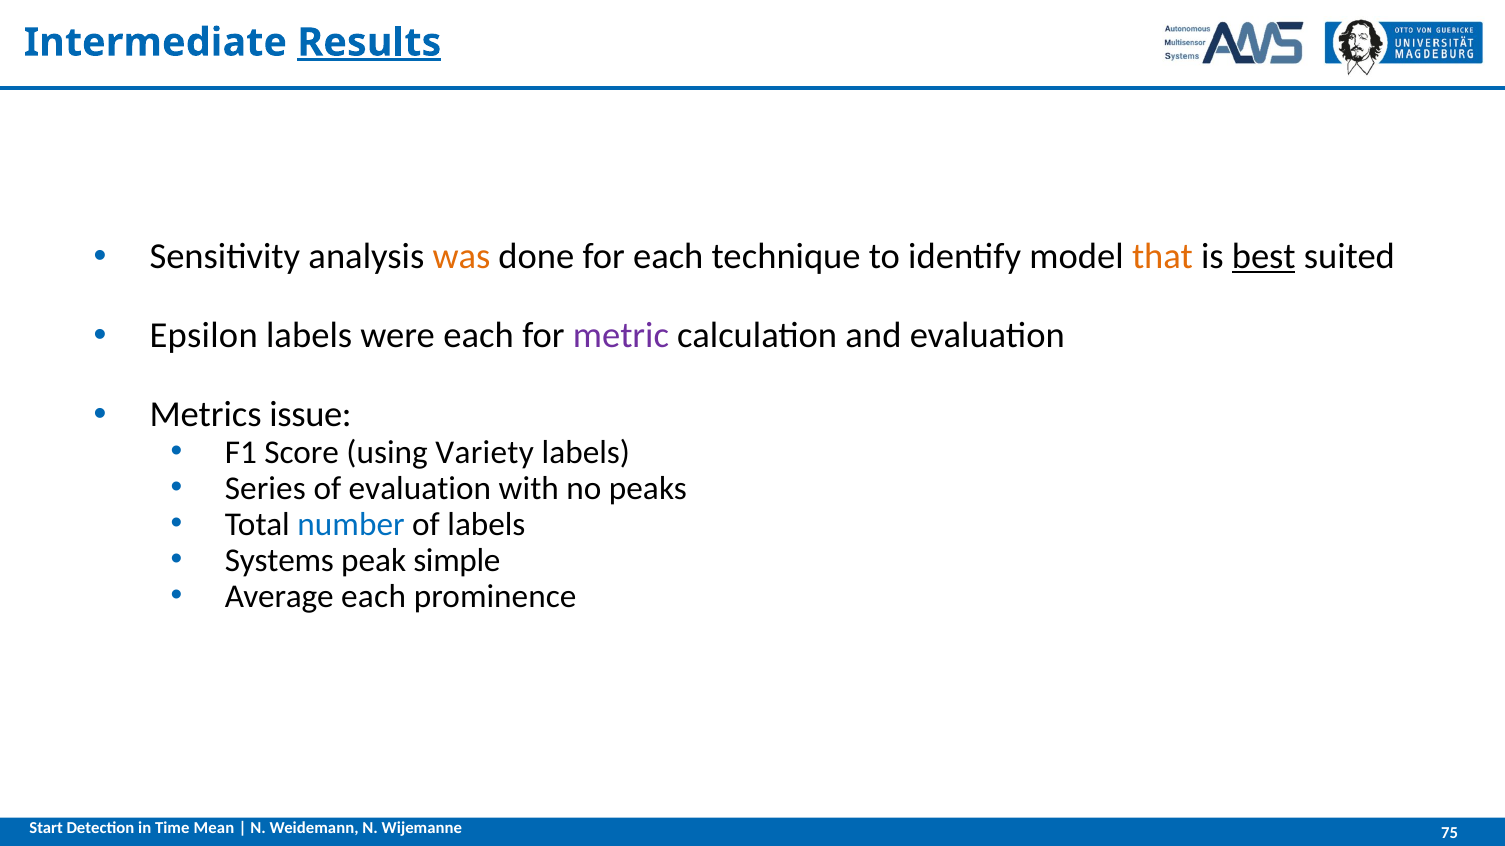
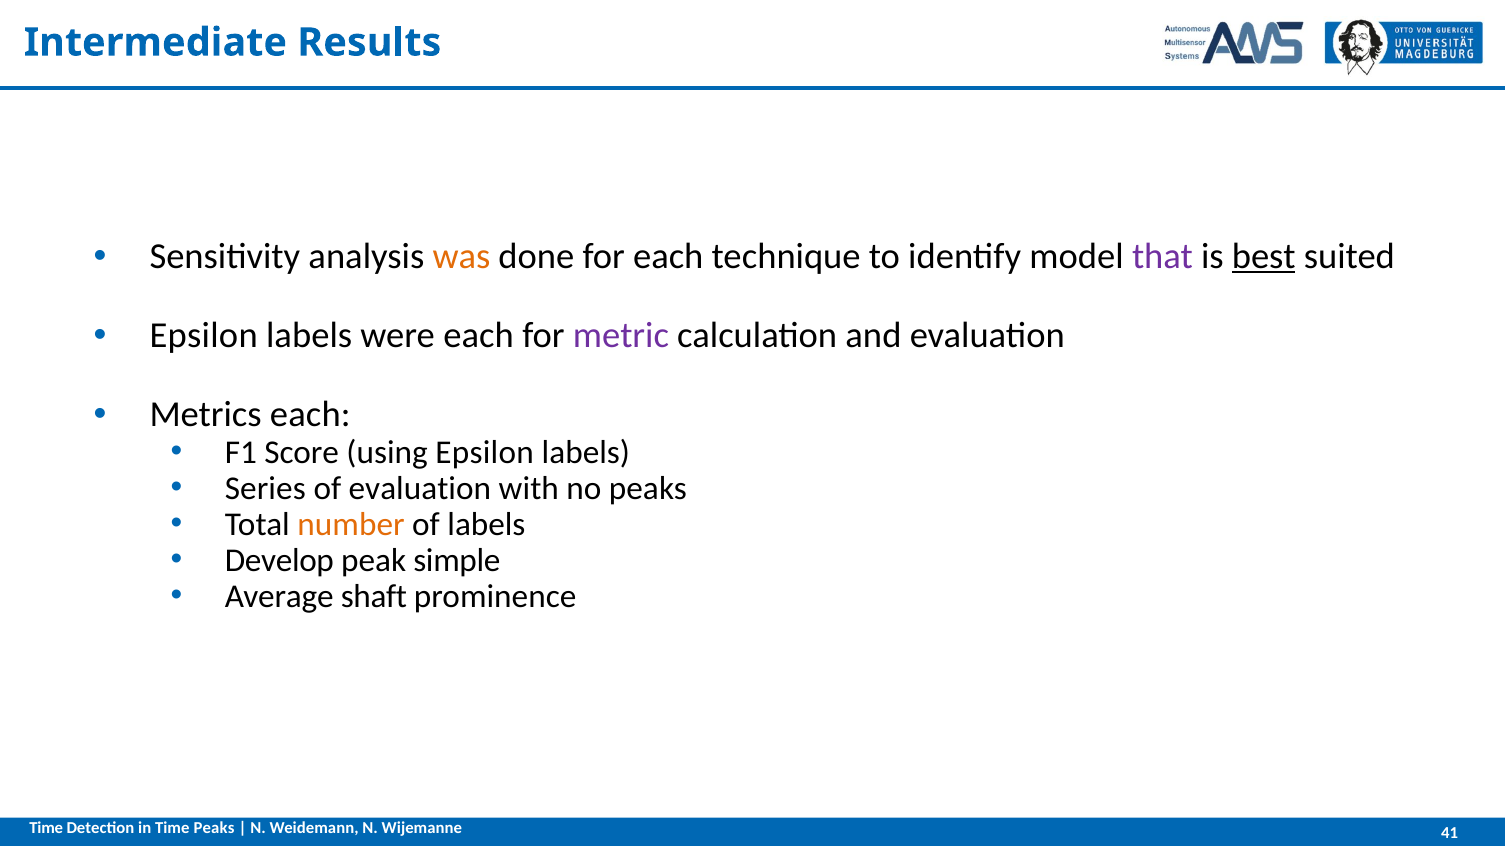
Results underline: present -> none
that colour: orange -> purple
Metrics issue: issue -> each
using Variety: Variety -> Epsilon
number colour: blue -> orange
Systems: Systems -> Develop
Average each: each -> shaft
Start at (46, 828): Start -> Time
Time Mean: Mean -> Peaks
75: 75 -> 41
